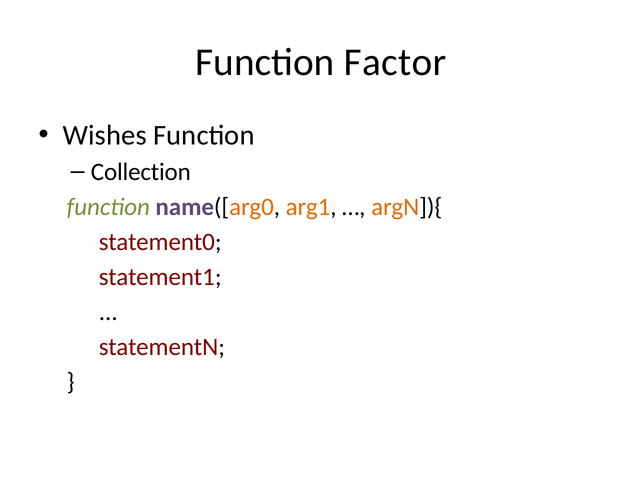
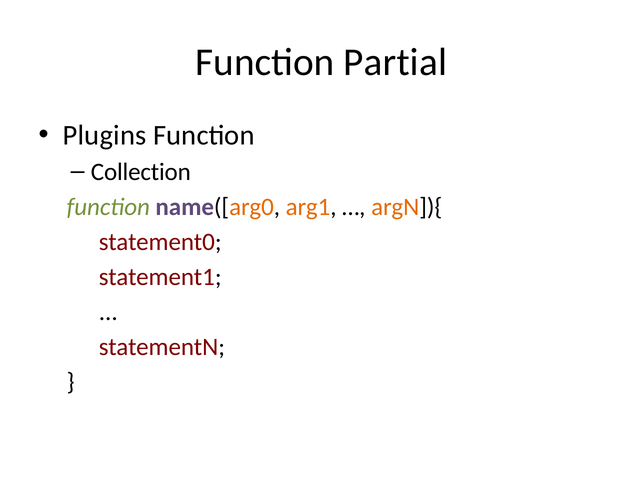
Factor: Factor -> Partial
Wishes: Wishes -> Plugins
